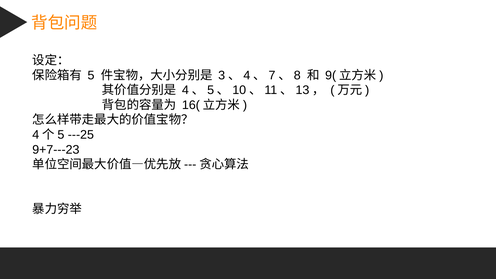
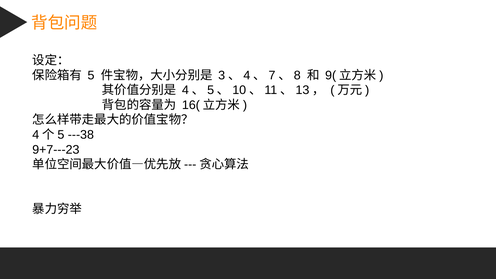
---25: ---25 -> ---38
